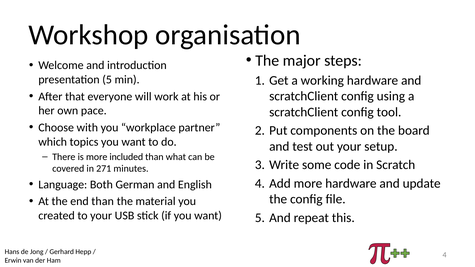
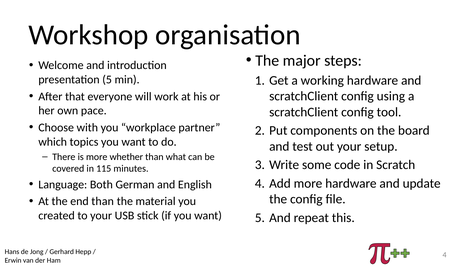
included: included -> whether
271: 271 -> 115
